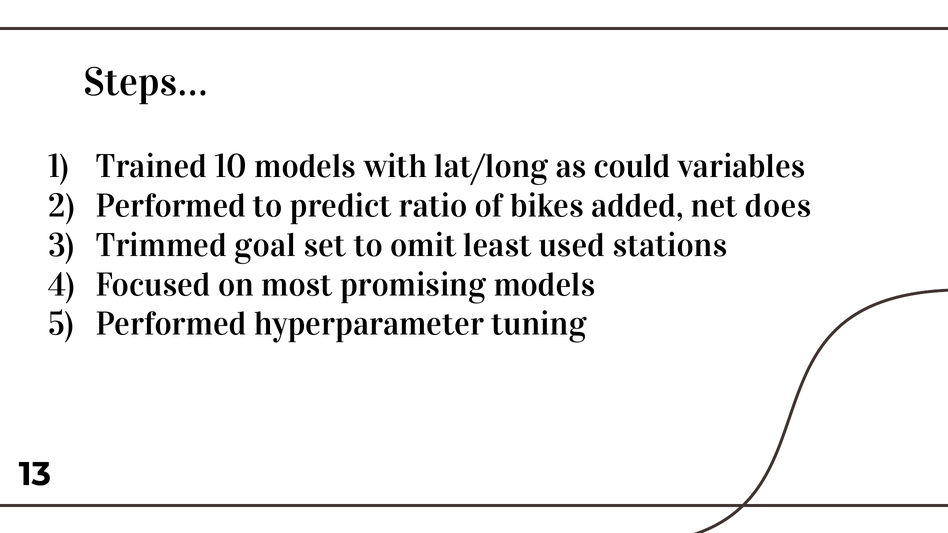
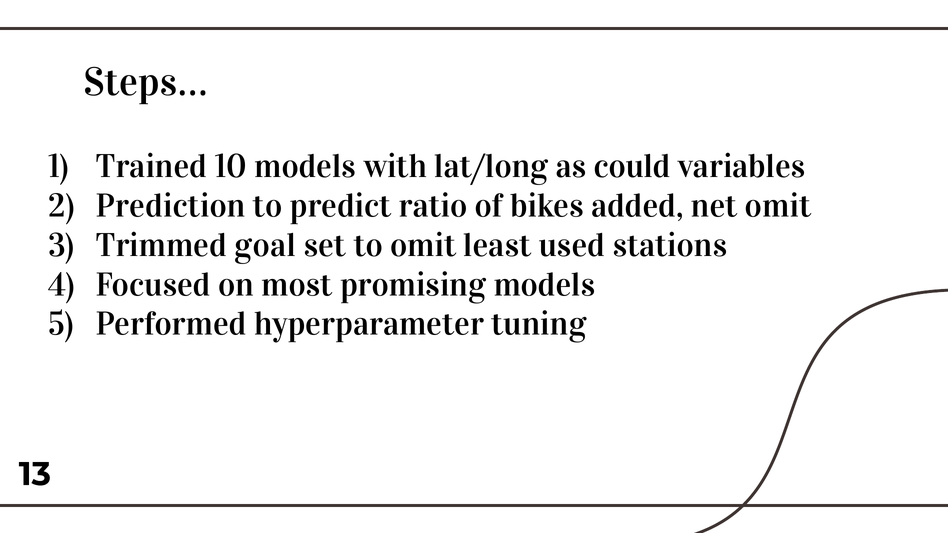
Performed at (171, 206): Performed -> Prediction
net does: does -> omit
